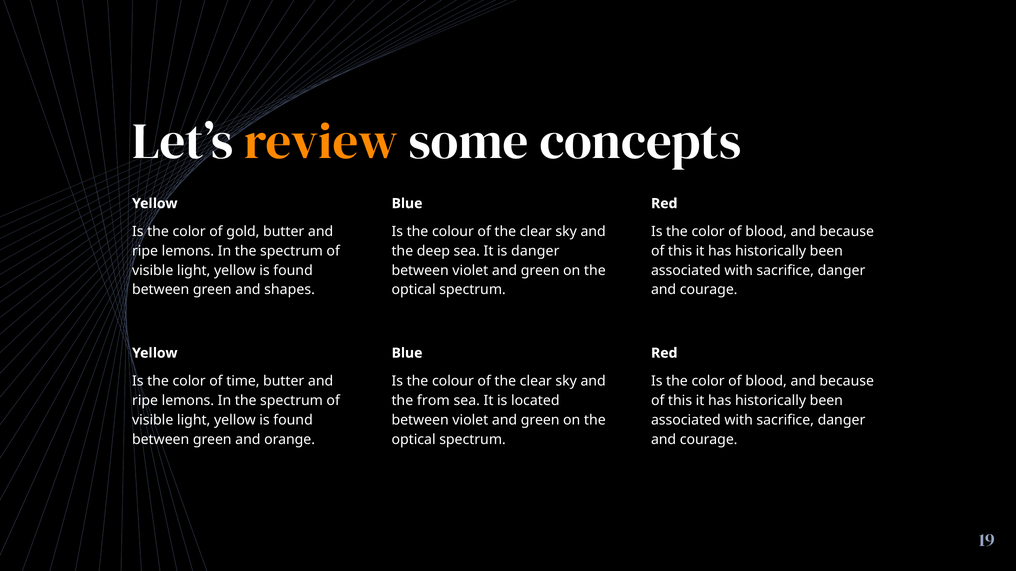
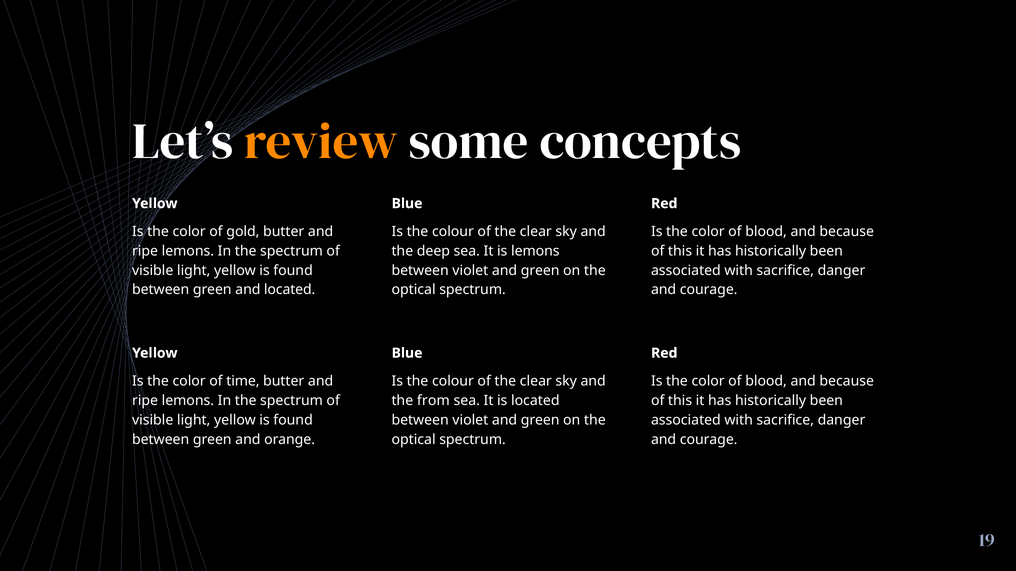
is danger: danger -> lemons
and shapes: shapes -> located
